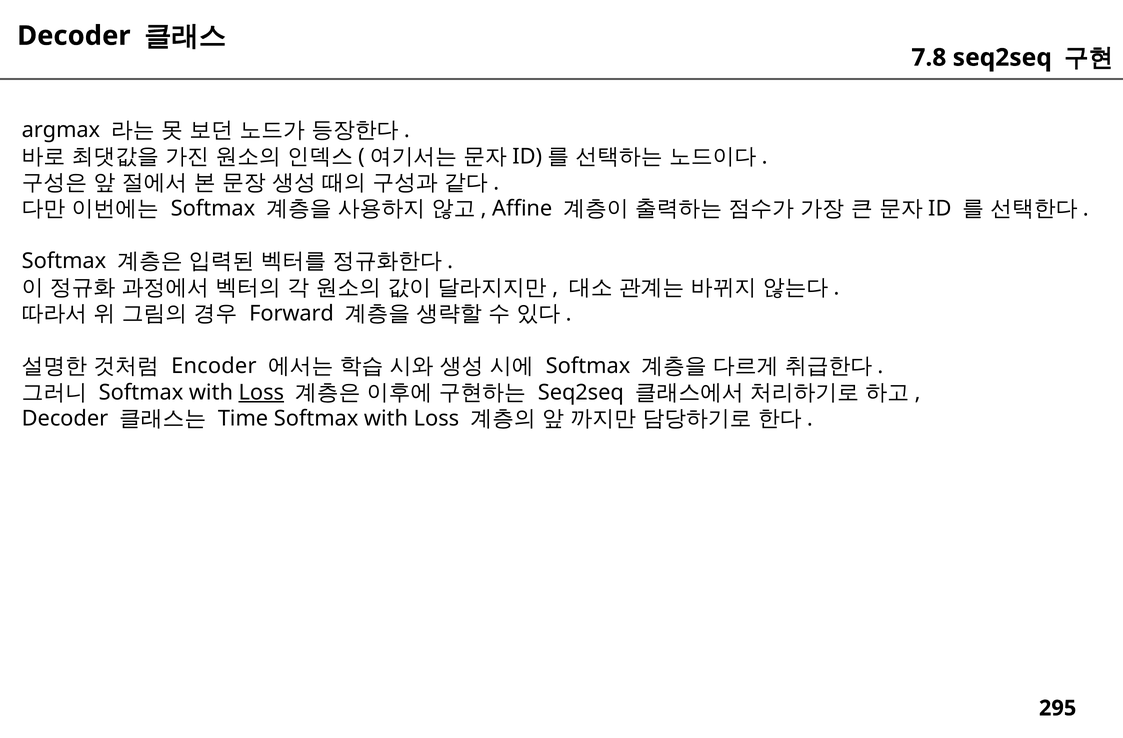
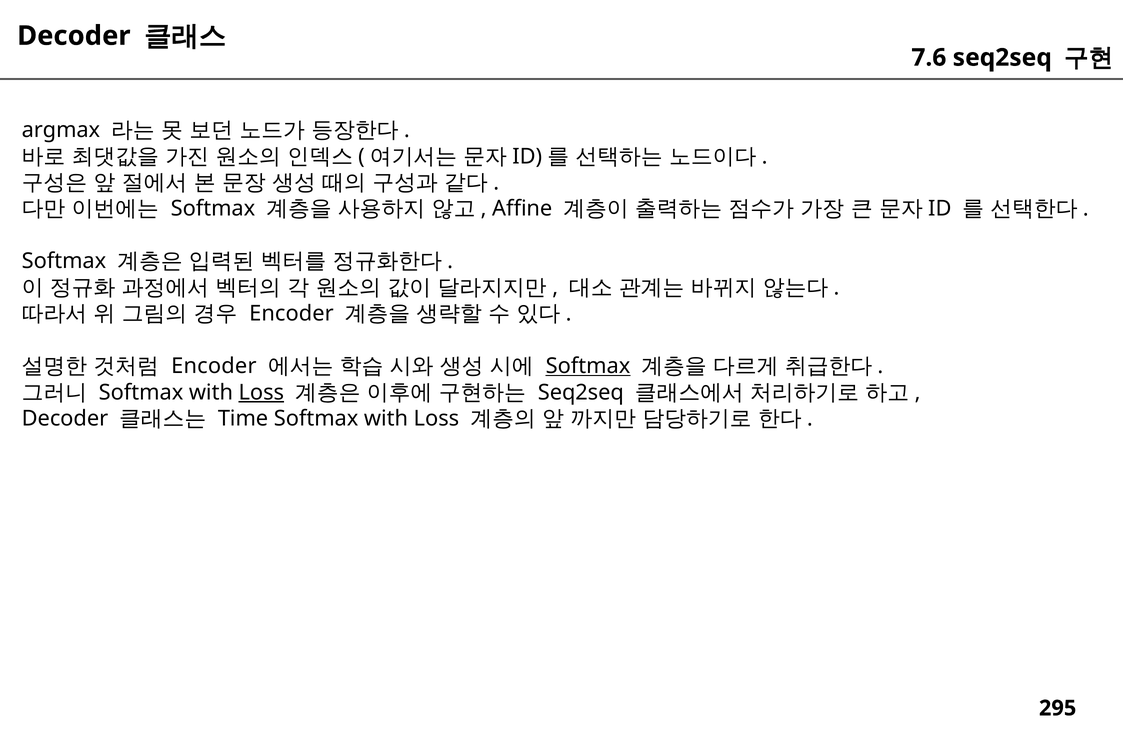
7.8: 7.8 -> 7.6
Forward at (292, 314): Forward -> Encoder
Softmax at (588, 366) underline: none -> present
